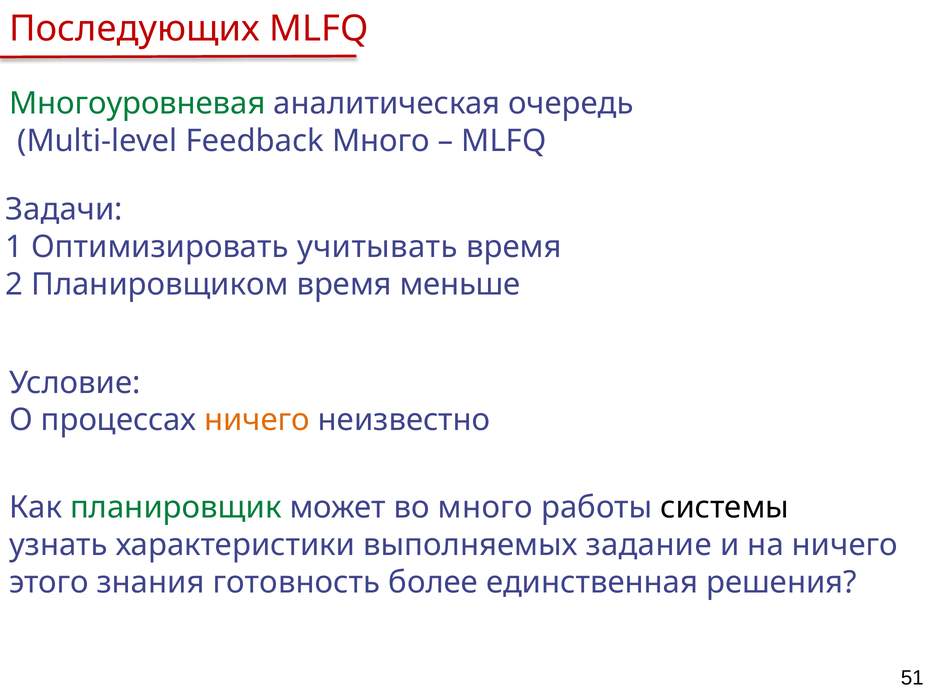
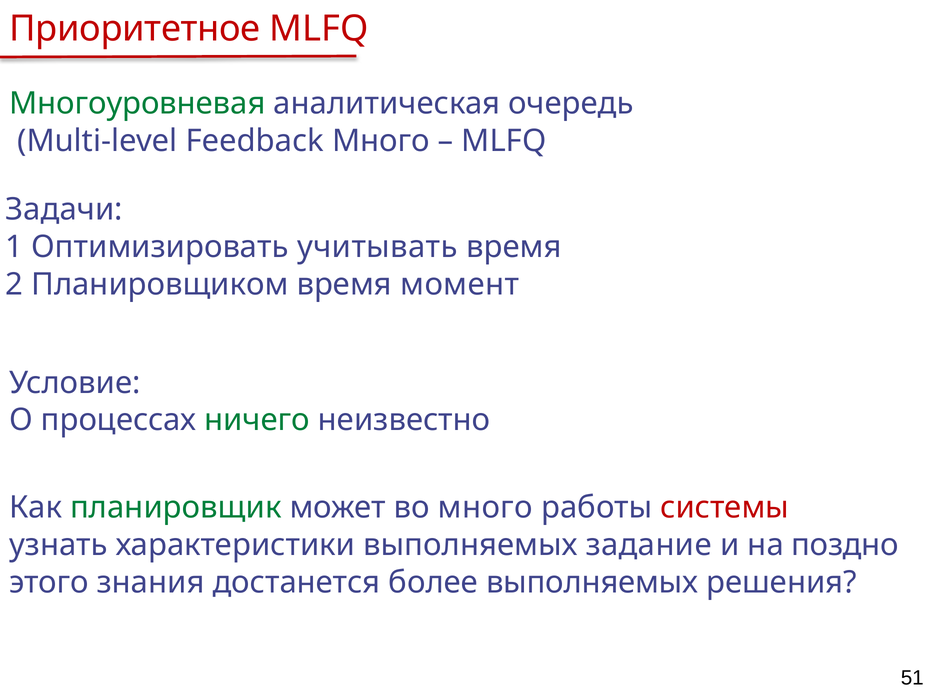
Последующих: Последующих -> Приоритетное
меньше: меньше -> момент
ничего at (257, 420) colour: orange -> green
системы colour: black -> red
на ничего: ничего -> поздно
готовность: готовность -> достанется
более единственная: единственная -> выполняемых
